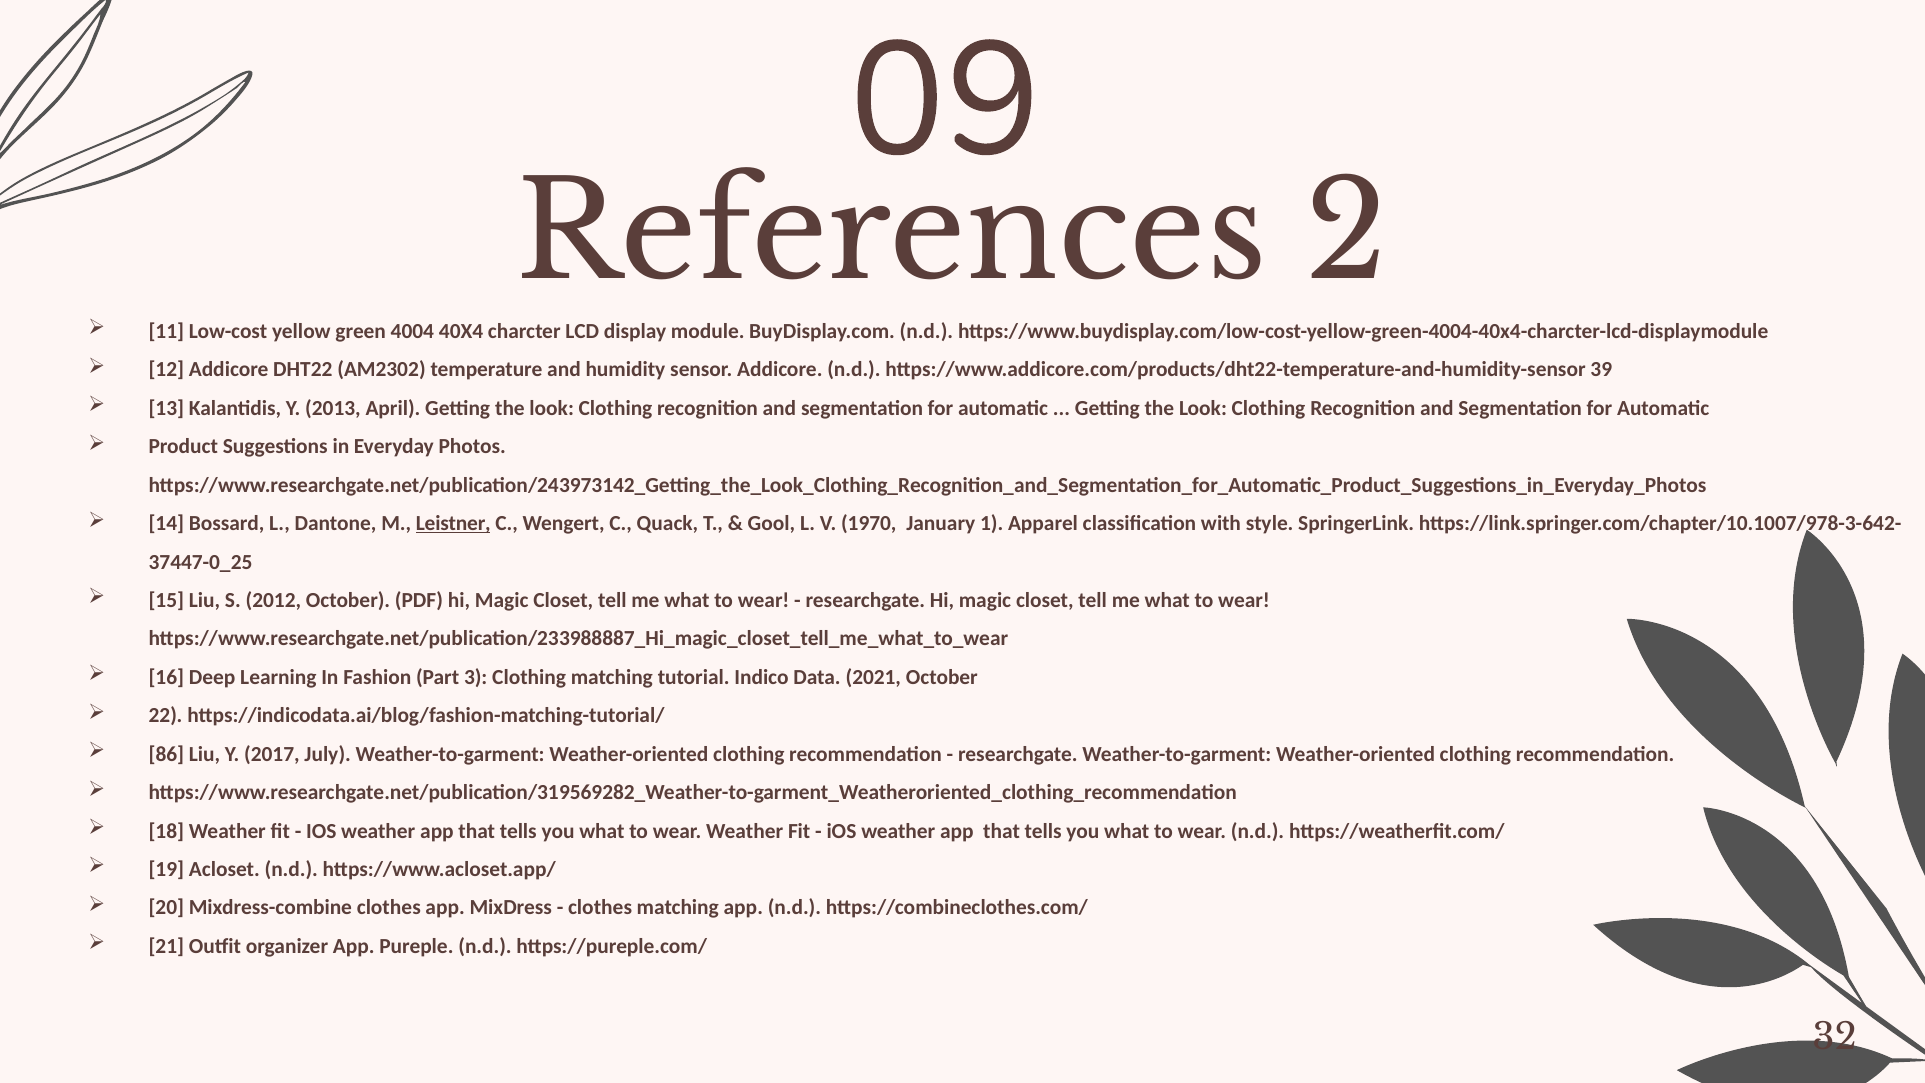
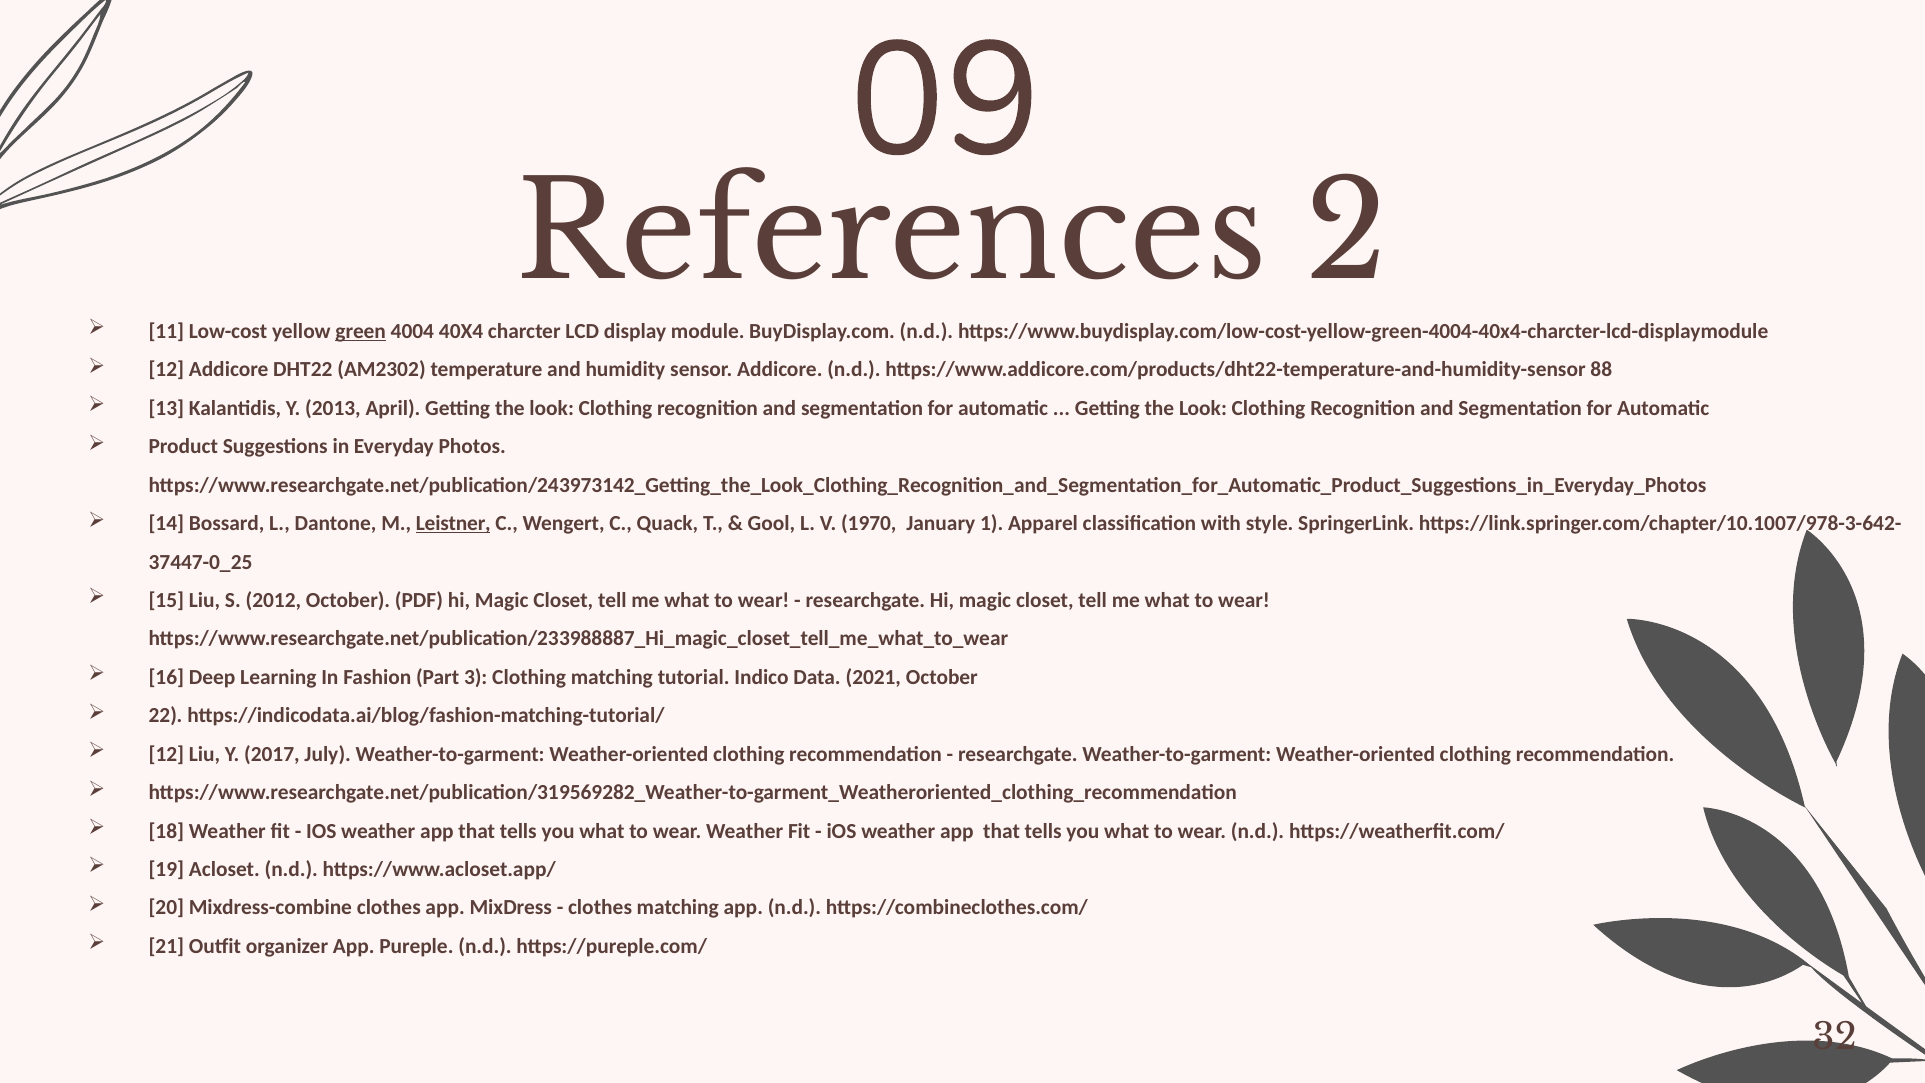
green underline: none -> present
39: 39 -> 88
86 at (166, 754): 86 -> 12
